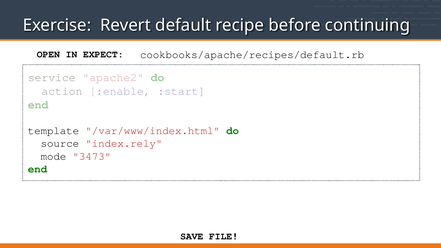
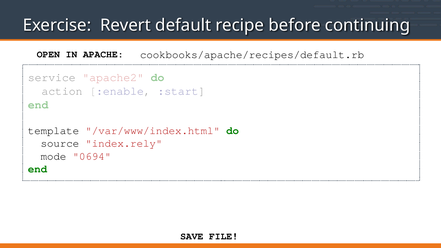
EXPECT: EXPECT -> APACHE
3473: 3473 -> 0694
